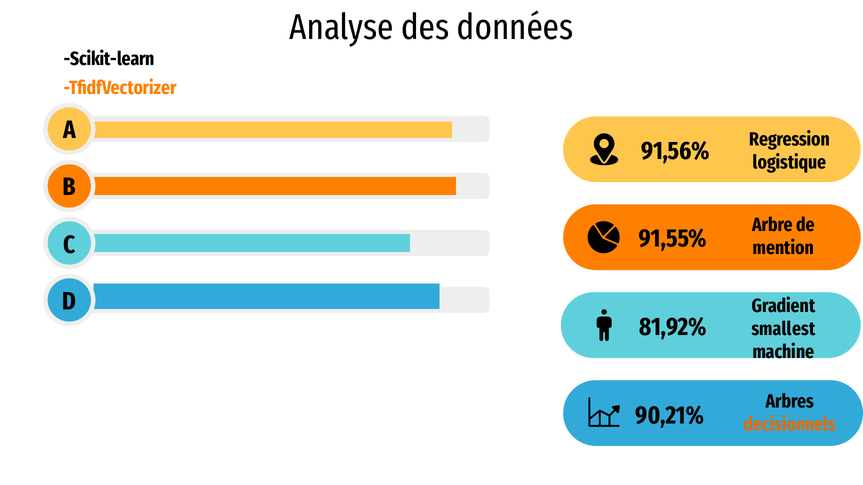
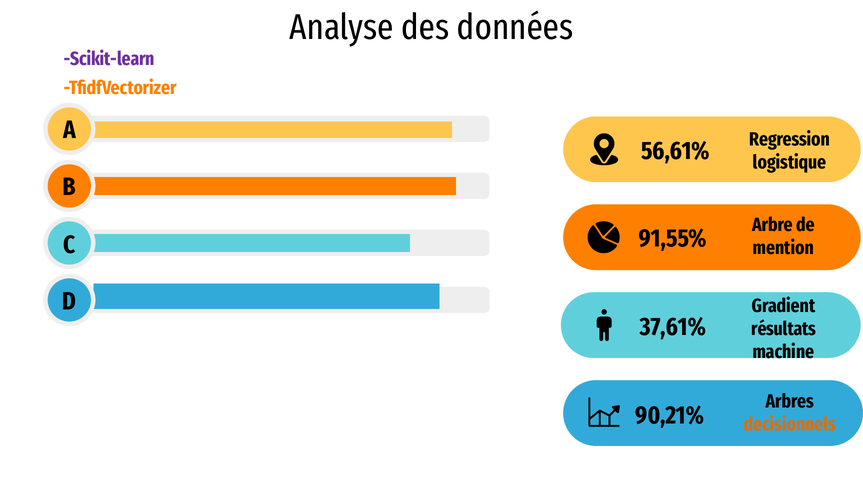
Scikit-learn colour: black -> purple
91,56%: 91,56% -> 56,61%
81,92%: 81,92% -> 37,61%
smallest: smallest -> résultats
